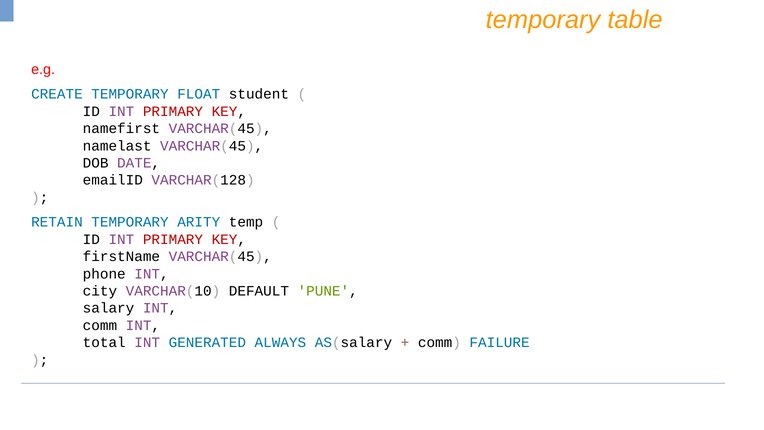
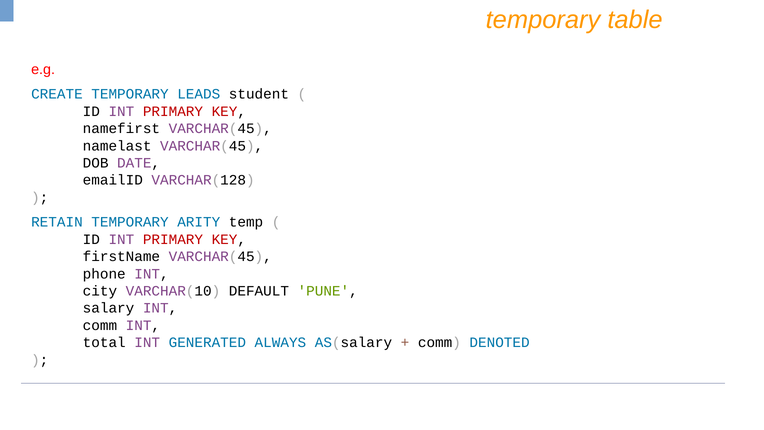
FLOAT: FLOAT -> LEADS
FAILURE: FAILURE -> DENOTED
